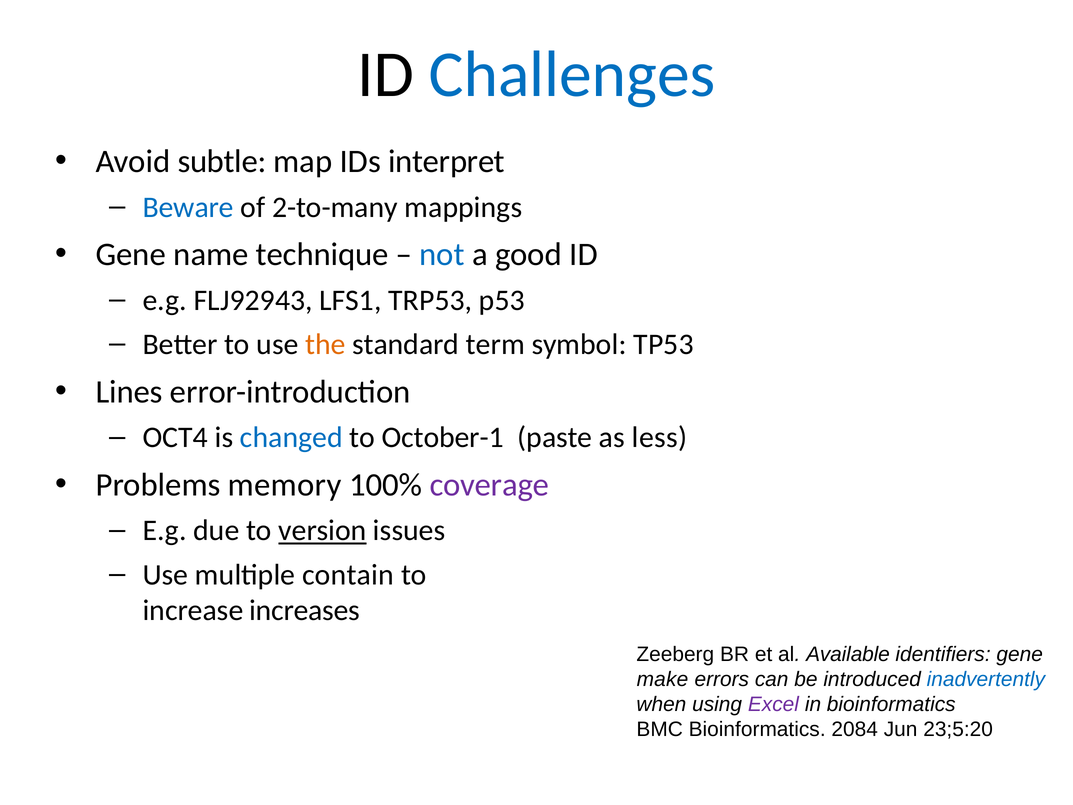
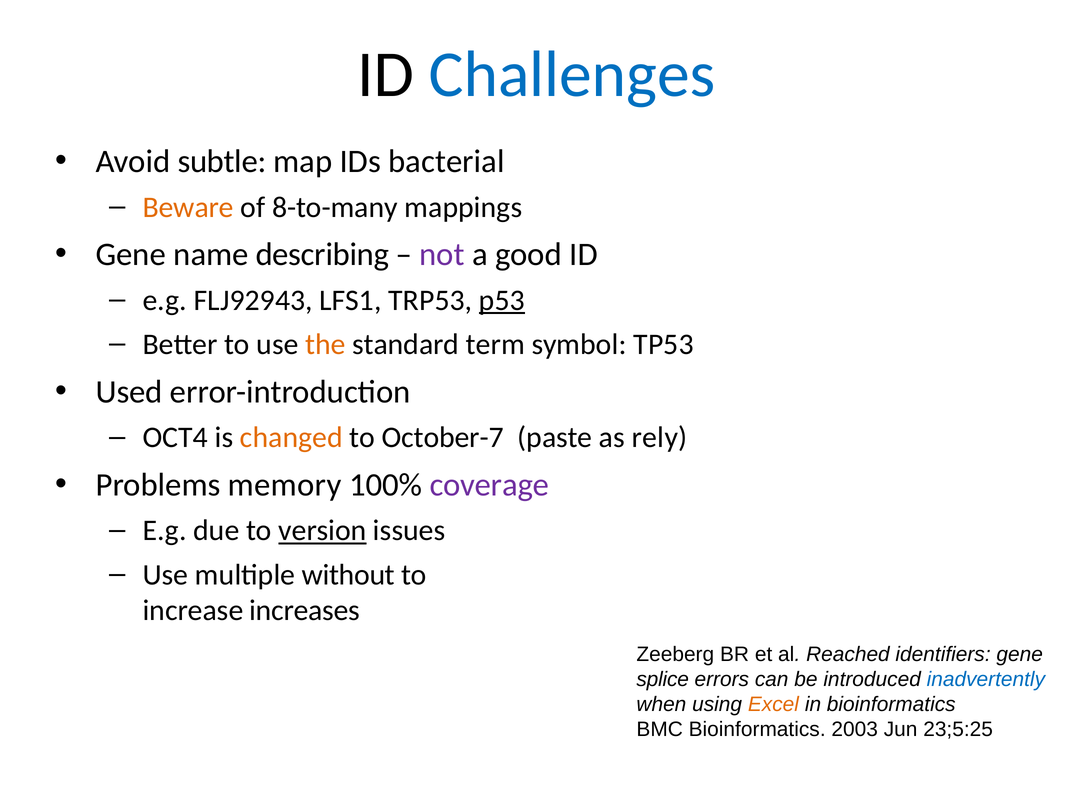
interpret: interpret -> bacterial
Beware colour: blue -> orange
2-to-many: 2-to-many -> 8-to-many
technique: technique -> describing
not colour: blue -> purple
p53 underline: none -> present
Lines: Lines -> Used
changed colour: blue -> orange
October-1: October-1 -> October-7
less: less -> rely
contain: contain -> without
Available: Available -> Reached
make: make -> splice
Excel colour: purple -> orange
2084: 2084 -> 2003
23;5:20: 23;5:20 -> 23;5:25
